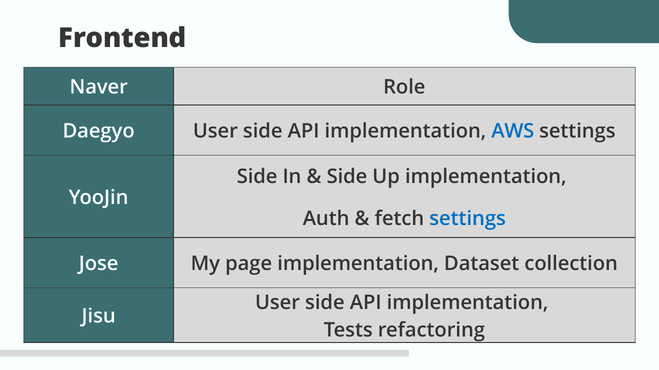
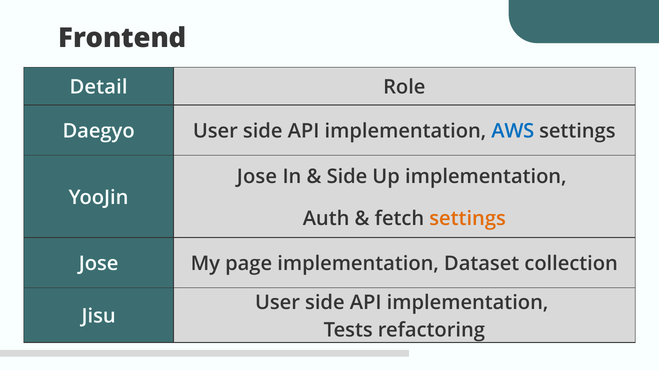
Naver: Naver -> Detail
Side at (257, 177): Side -> Jose
settings at (468, 219) colour: blue -> orange
